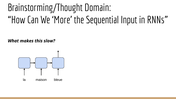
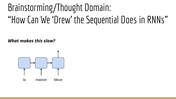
More: More -> Drew
Input: Input -> Does
